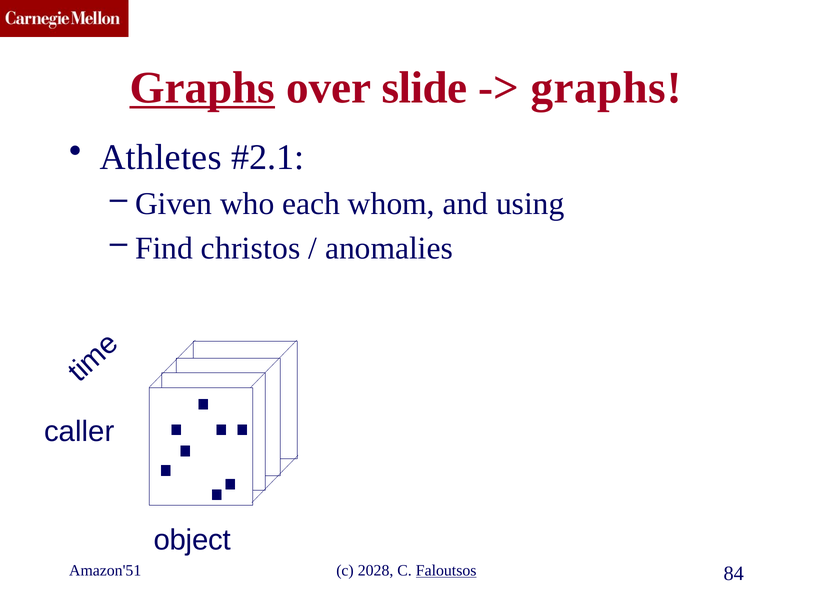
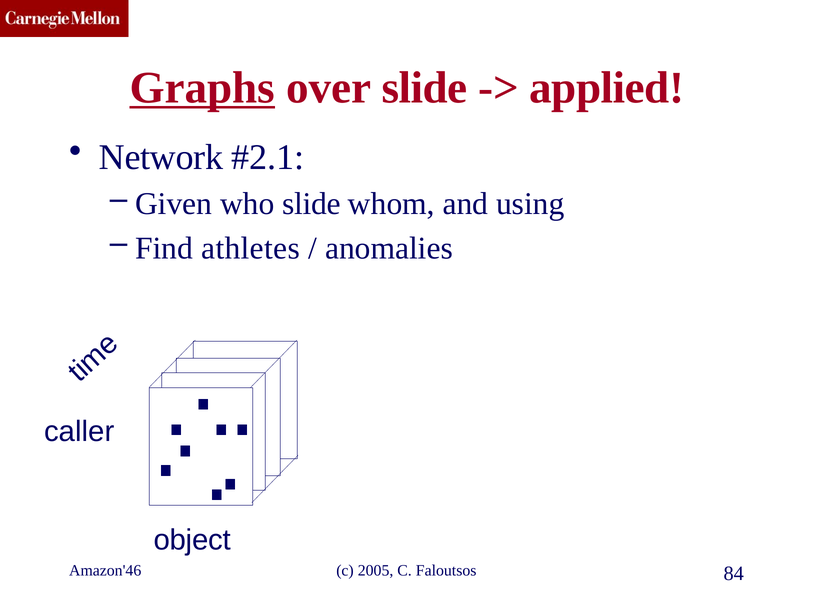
graphs at (606, 88): graphs -> applied
Athletes: Athletes -> Network
who each: each -> slide
christos: christos -> athletes
Amazon'51: Amazon'51 -> Amazon'46
2028: 2028 -> 2005
Faloutsos underline: present -> none
